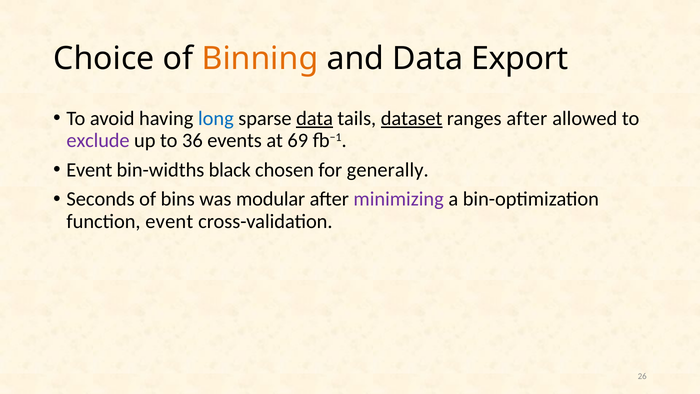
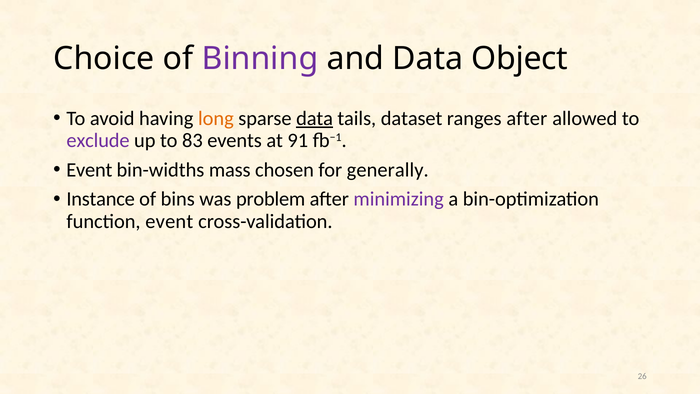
Binning colour: orange -> purple
Export: Export -> Object
long colour: blue -> orange
dataset underline: present -> none
36: 36 -> 83
69: 69 -> 91
black: black -> mass
Seconds: Seconds -> Instance
modular: modular -> problem
